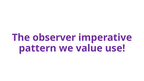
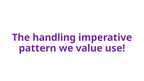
observer: observer -> handling
